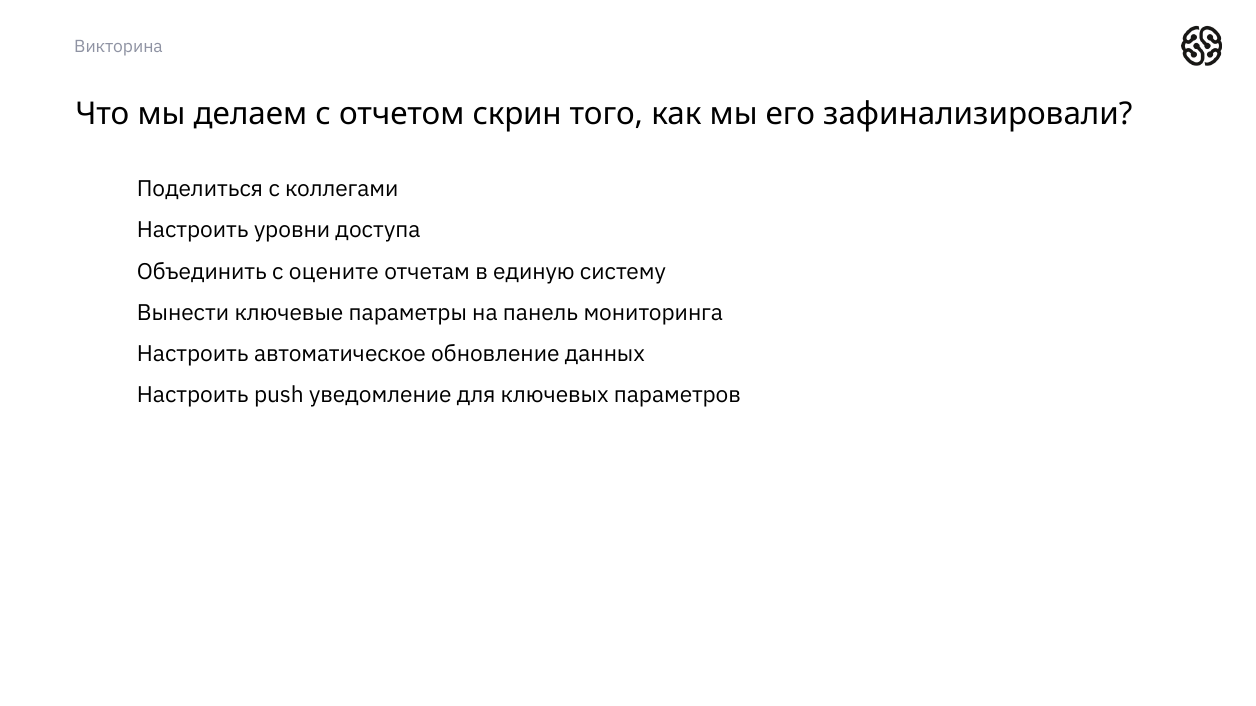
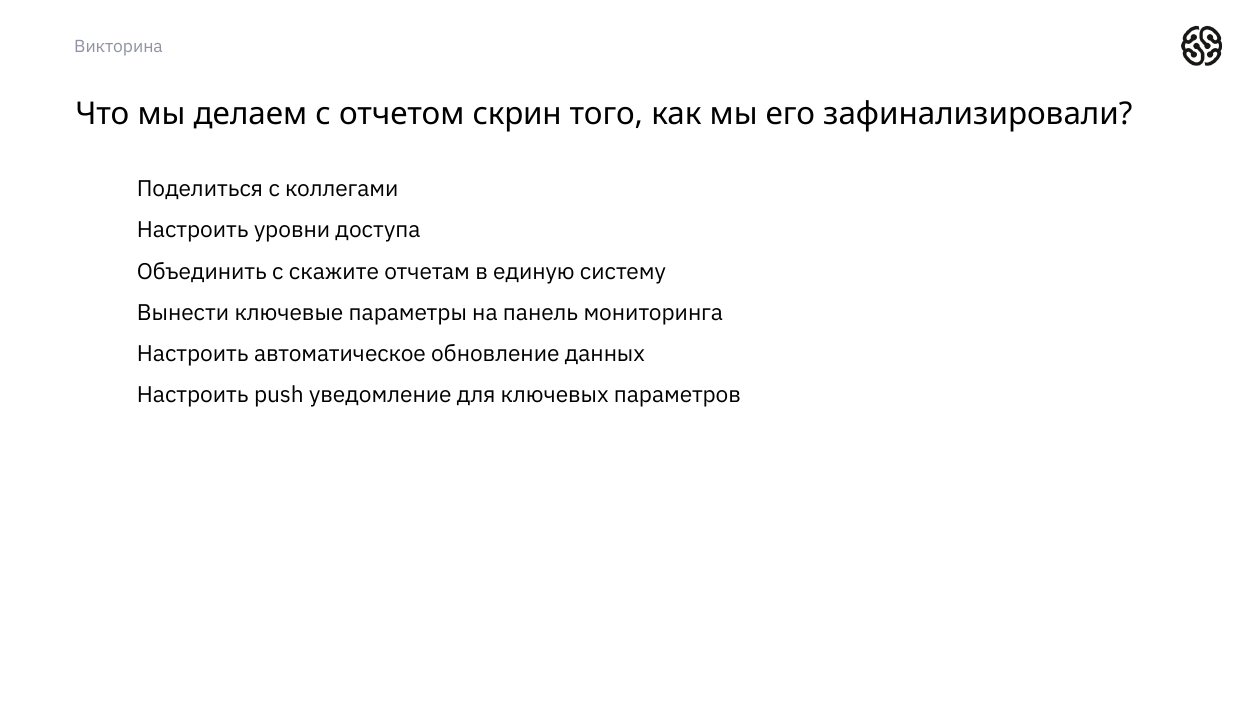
оцените: оцените -> скажите
